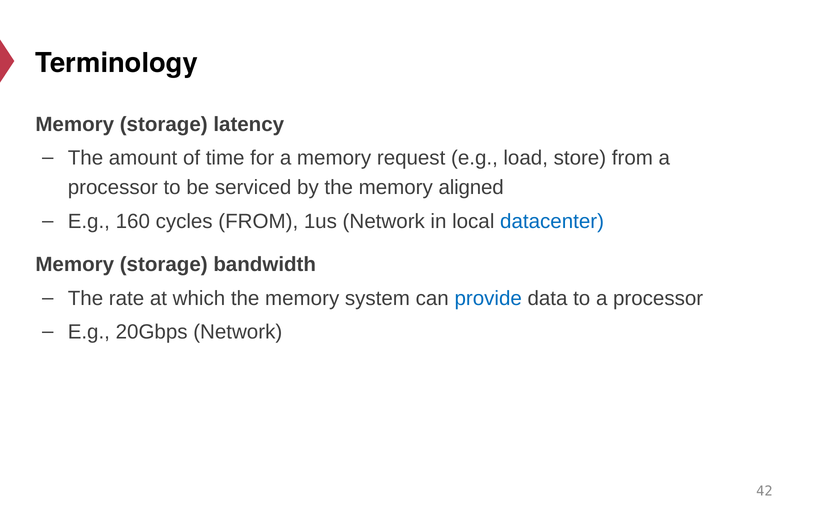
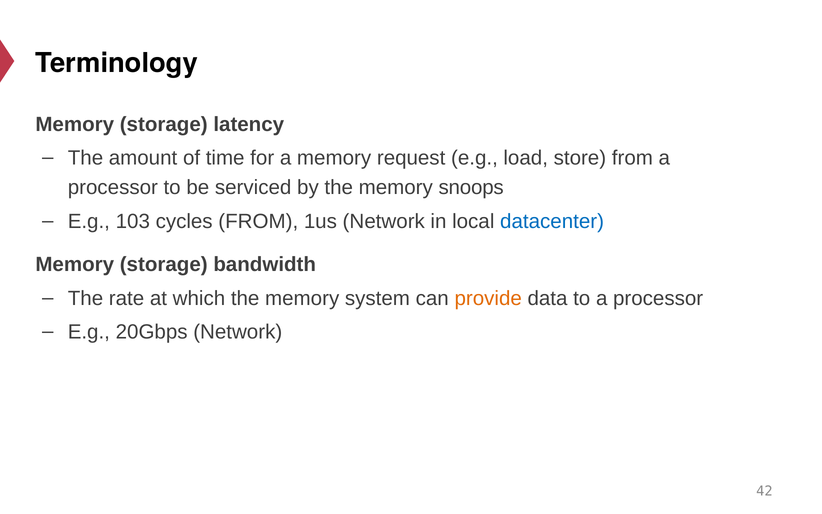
aligned: aligned -> snoops
160: 160 -> 103
provide colour: blue -> orange
